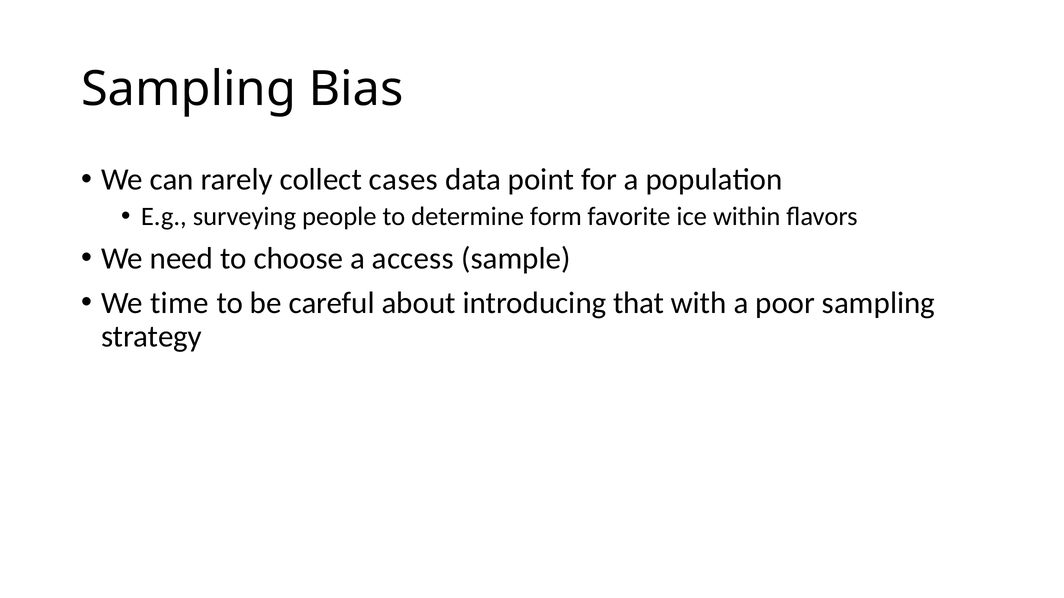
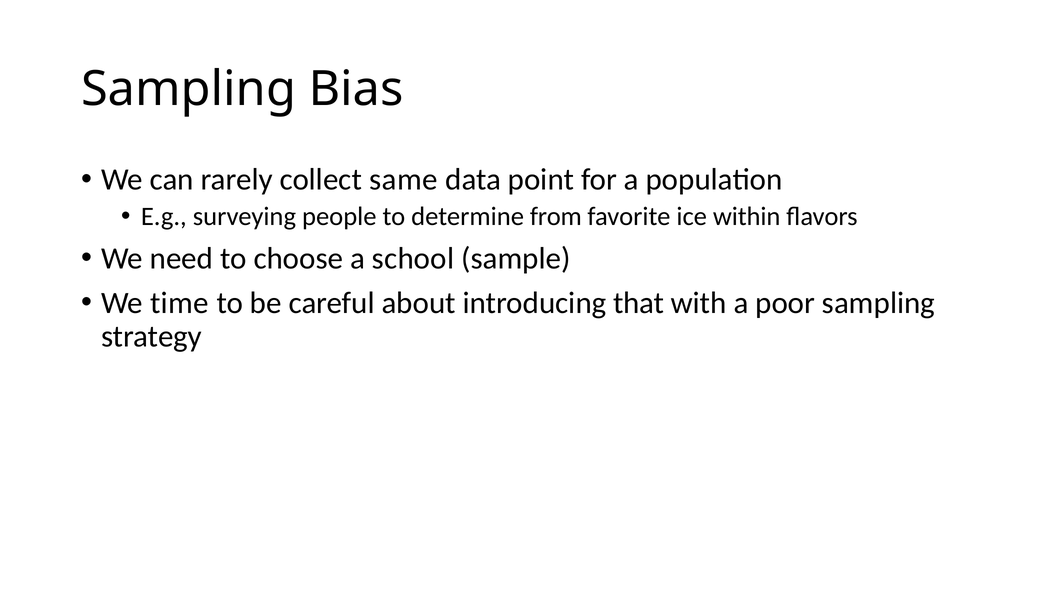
cases: cases -> same
form: form -> from
access: access -> school
